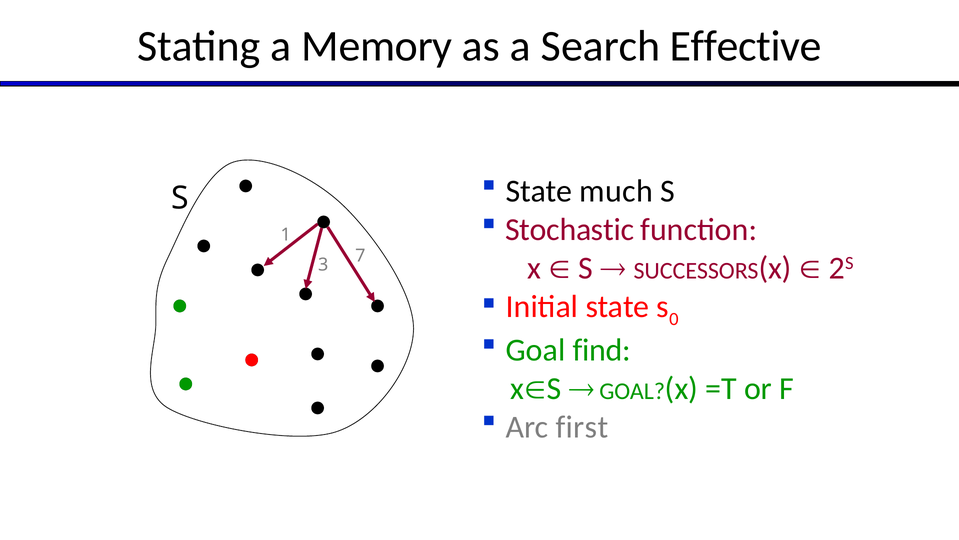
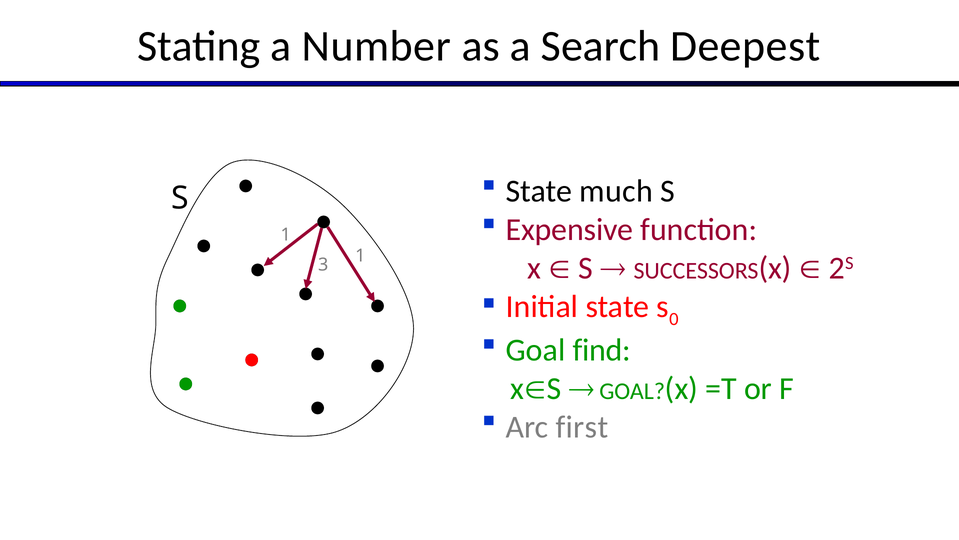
Memory: Memory -> Number
Effective: Effective -> Deepest
Stochastic: Stochastic -> Expensive
3 7: 7 -> 1
